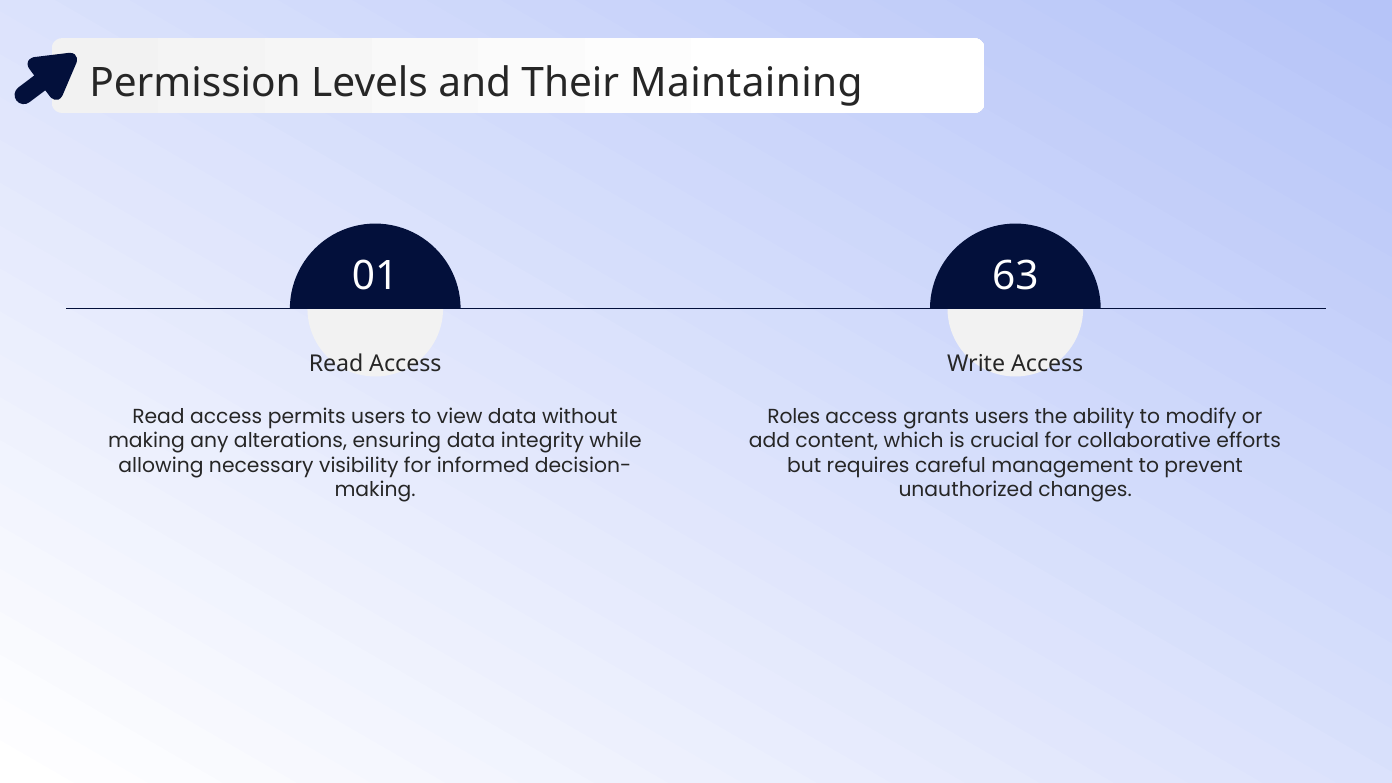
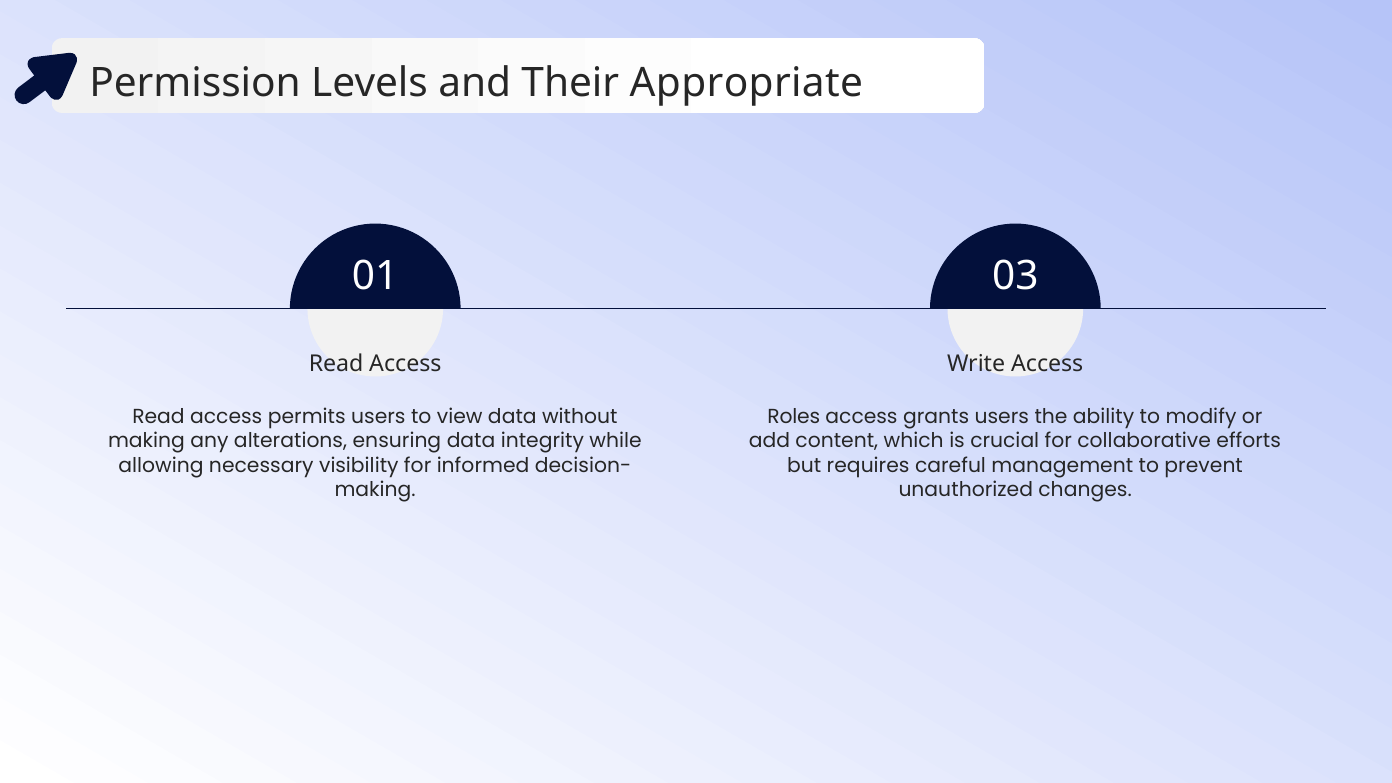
Maintaining: Maintaining -> Appropriate
63: 63 -> 03
